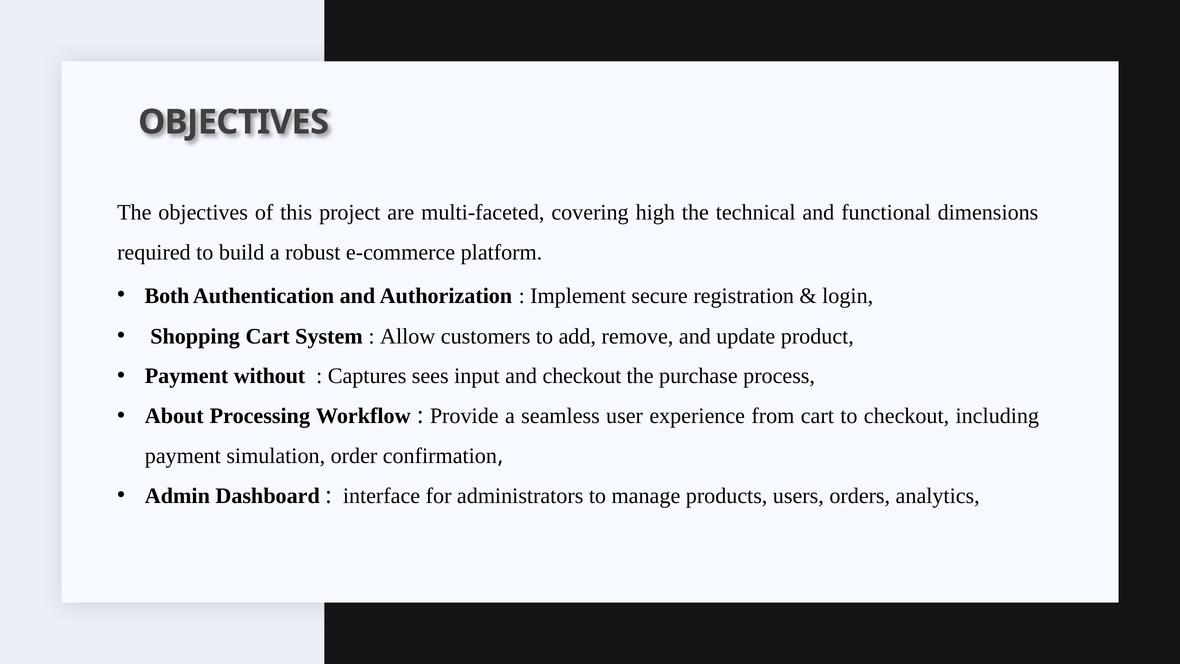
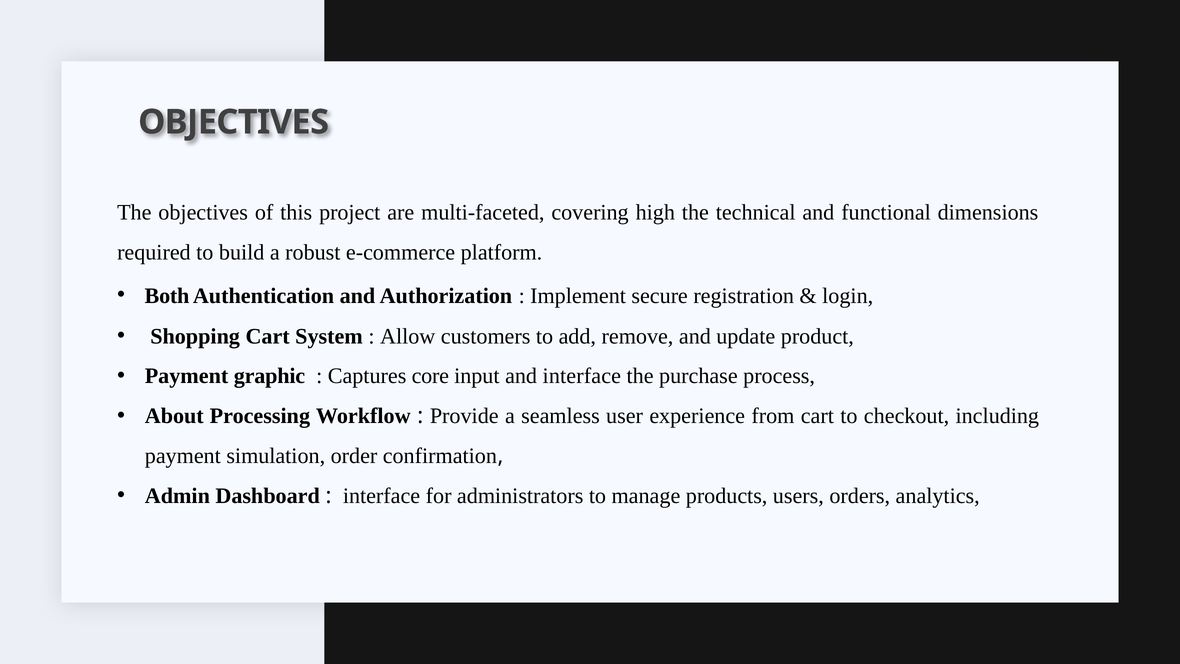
without: without -> graphic
sees: sees -> core
and checkout: checkout -> interface
